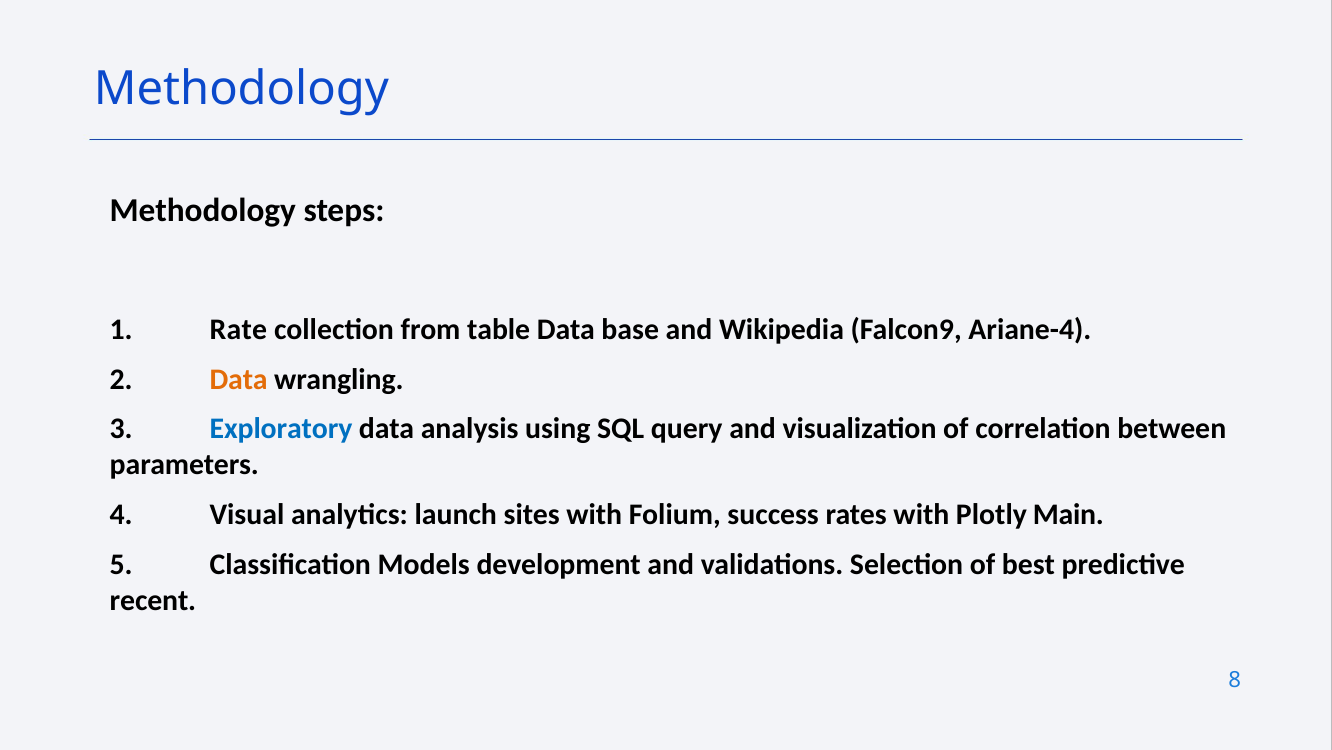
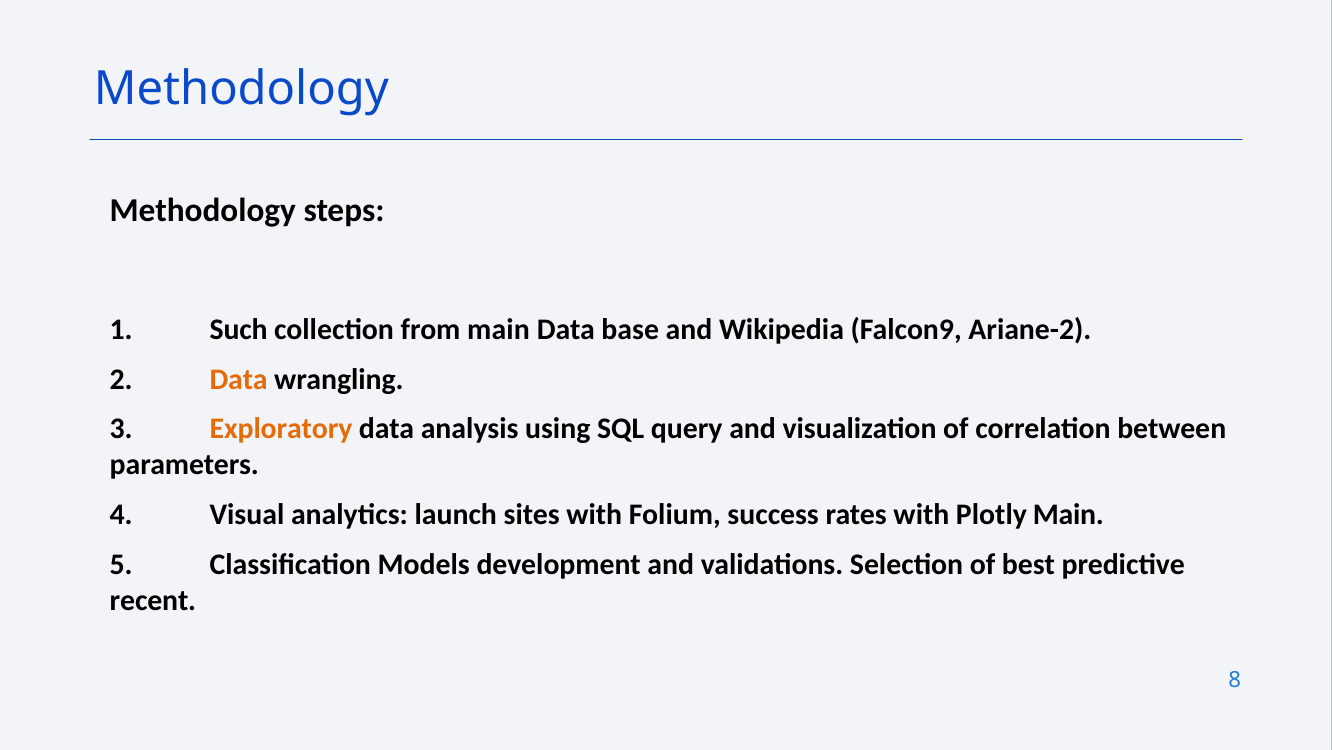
Rate: Rate -> Such
from table: table -> main
Ariane-4: Ariane-4 -> Ariane-2
Exploratory colour: blue -> orange
